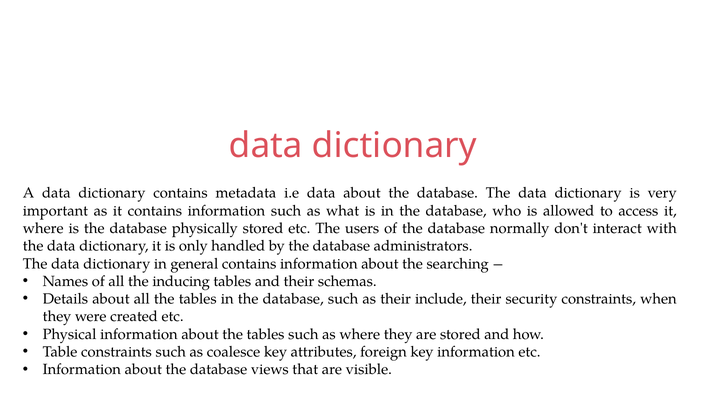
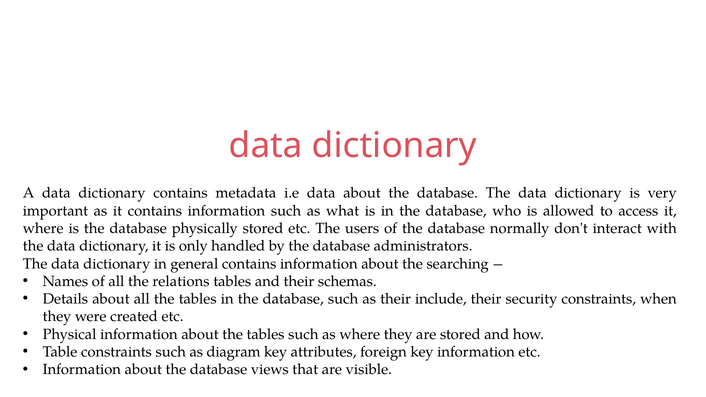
inducing: inducing -> relations
coalesce: coalesce -> diagram
